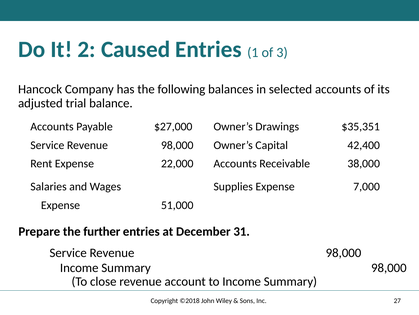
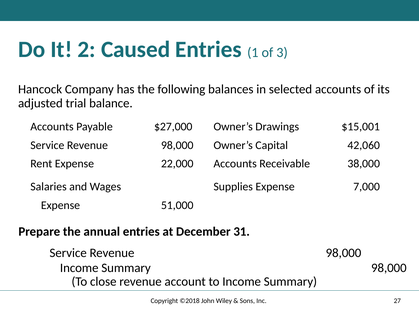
$35,351: $35,351 -> $15,001
42,400: 42,400 -> 42,060
further: further -> annual
